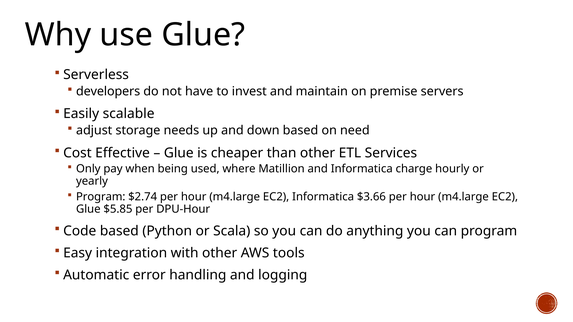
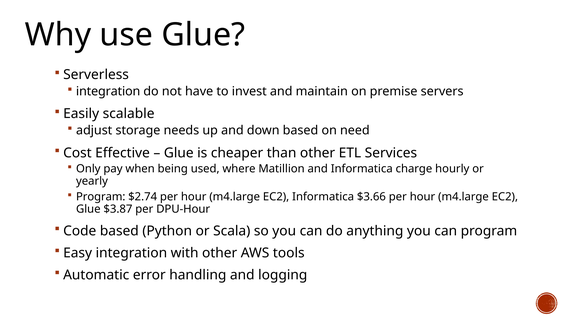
developers at (108, 91): developers -> integration
$5.85: $5.85 -> $3.87
